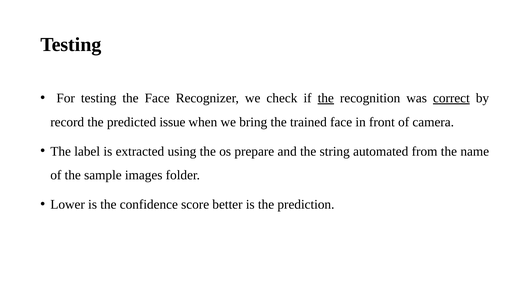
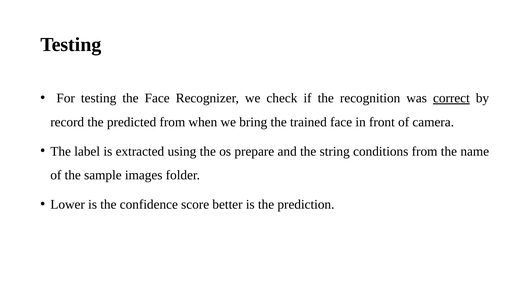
the at (326, 98) underline: present -> none
predicted issue: issue -> from
automated: automated -> conditions
